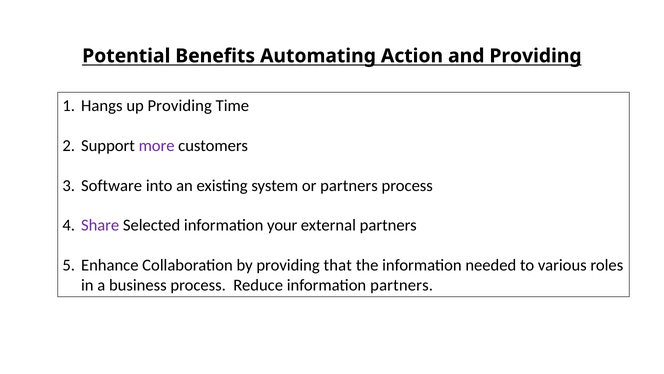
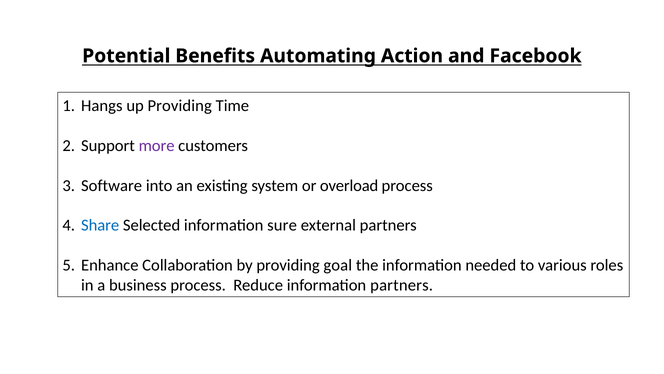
and Providing: Providing -> Facebook
or partners: partners -> overload
Share colour: purple -> blue
your: your -> sure
that: that -> goal
